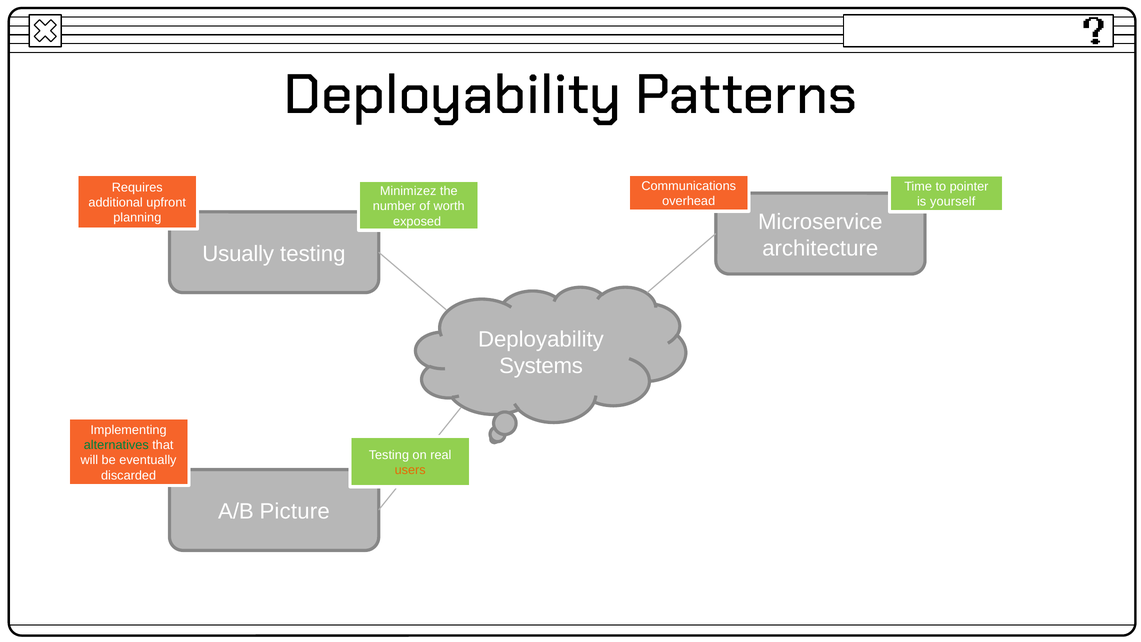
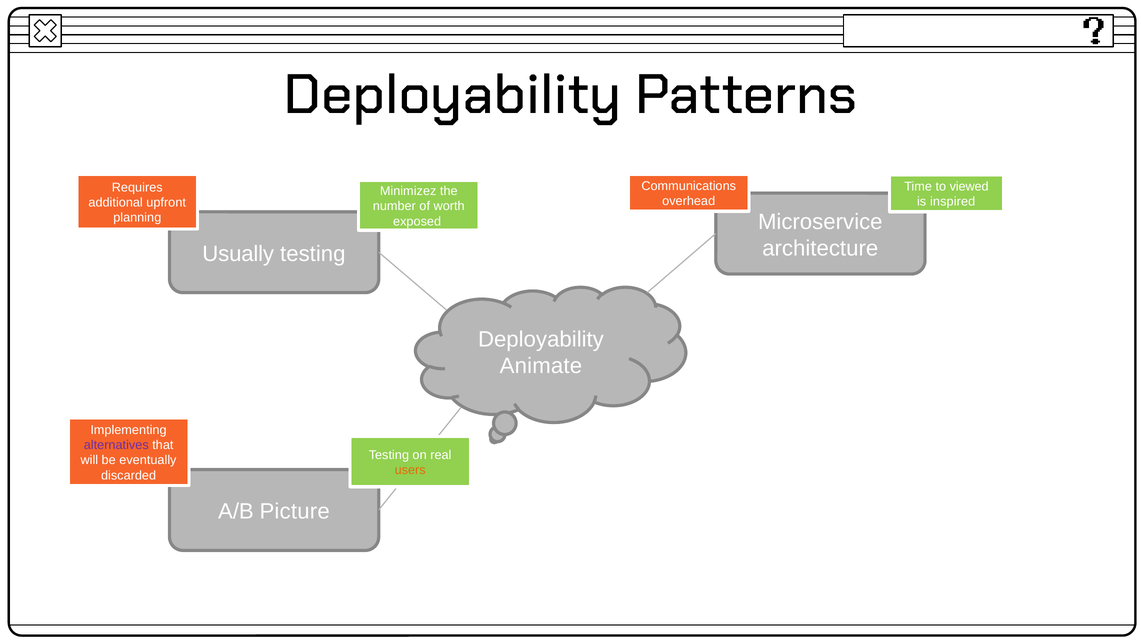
pointer: pointer -> viewed
yourself: yourself -> inspired
Systems: Systems -> Animate
alternatives colour: green -> purple
